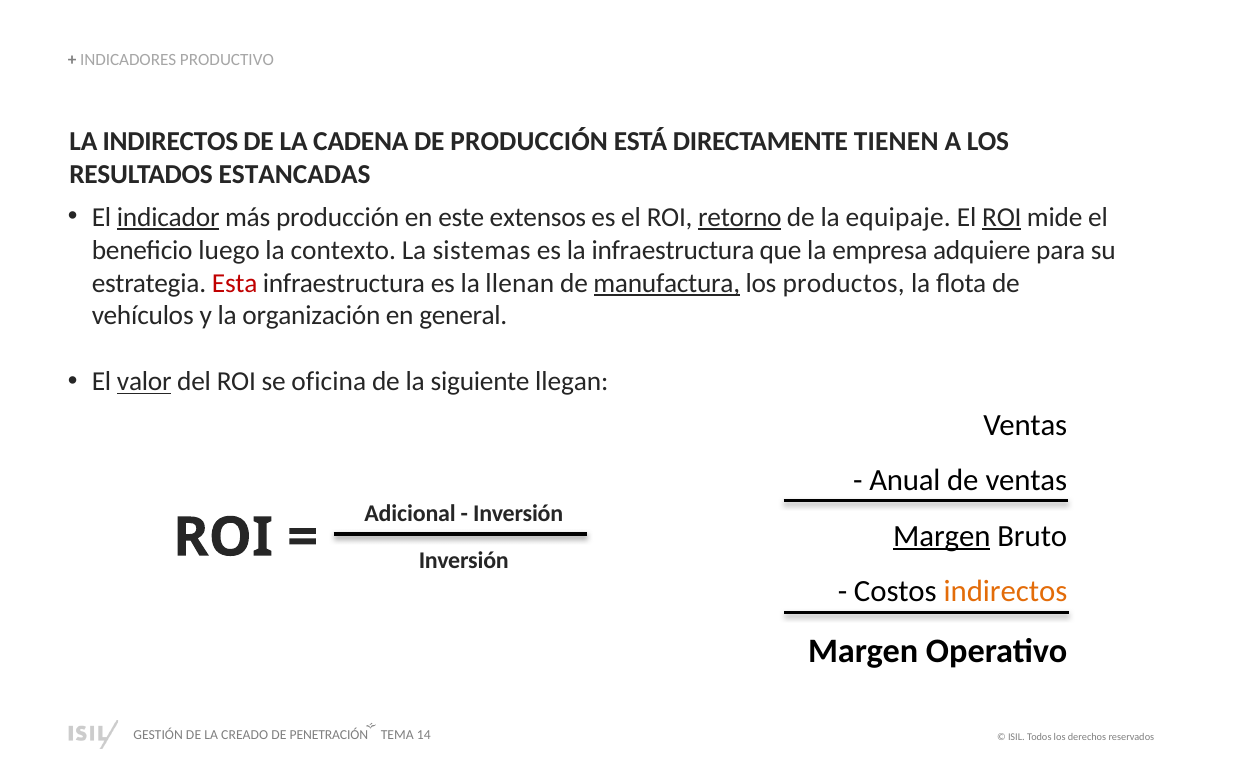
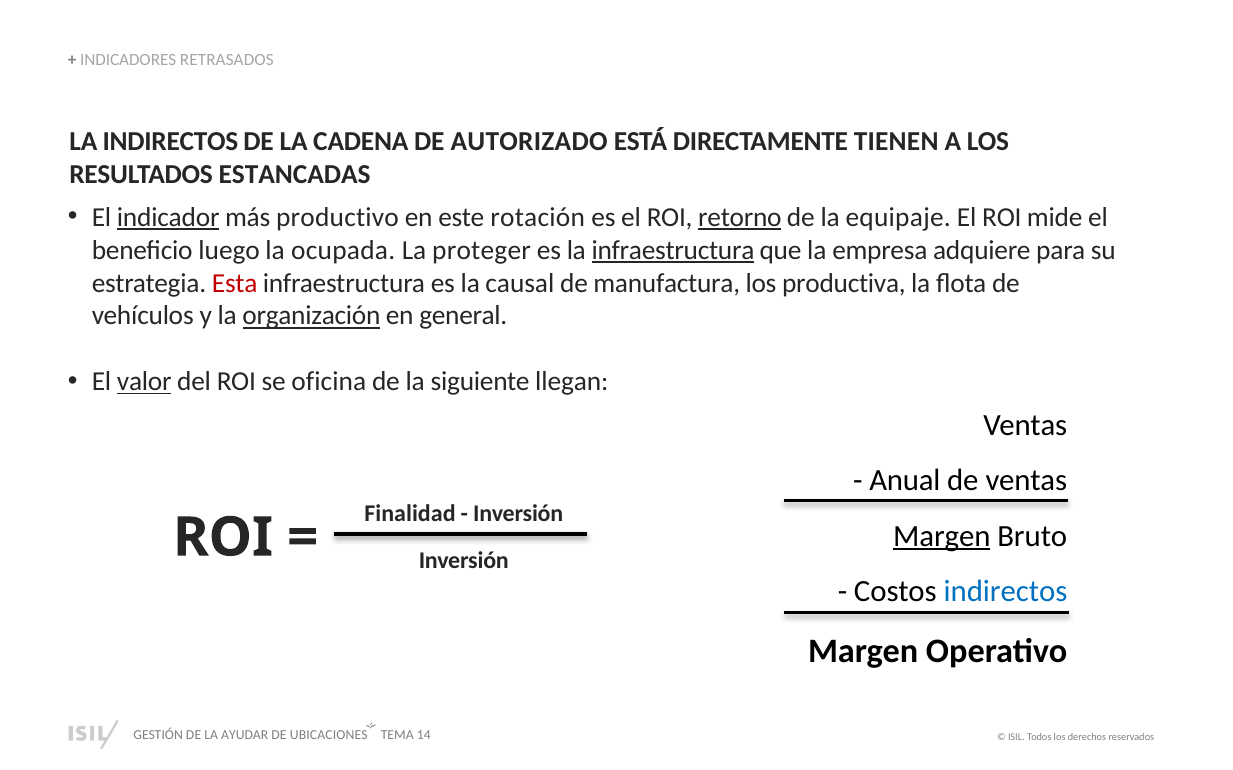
PRODUCTIVO: PRODUCTIVO -> RETRASADOS
DE PRODUCCIÓN: PRODUCCIÓN -> AUTORIZADO
más producción: producción -> productivo
extensos: extensos -> rotación
ROI at (1002, 218) underline: present -> none
contexto: contexto -> ocupada
sistemas: sistemas -> proteger
infraestructura at (673, 250) underline: none -> present
llenan: llenan -> causal
manufactura underline: present -> none
productos: productos -> productiva
organización underline: none -> present
Adicional: Adicional -> Finalidad
indirectos at (1005, 592) colour: orange -> blue
CREADO: CREADO -> AYUDAR
PENETRACIÓN: PENETRACIÓN -> UBICACIONES
